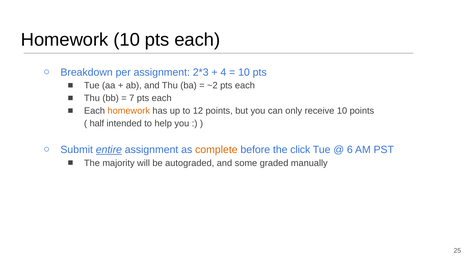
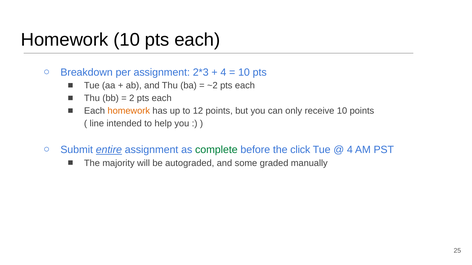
7: 7 -> 2
half: half -> line
complete colour: orange -> green
6 at (350, 150): 6 -> 4
